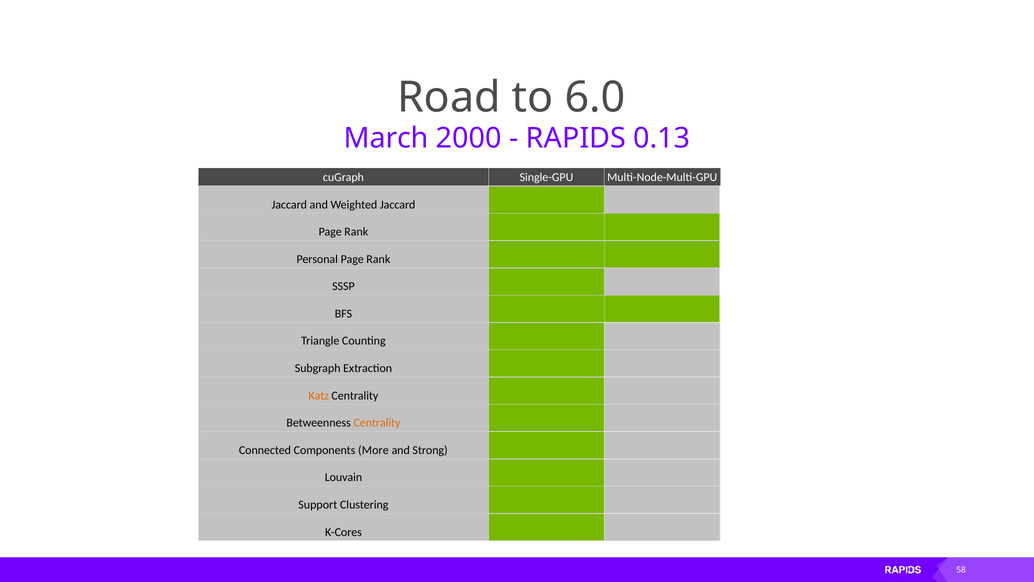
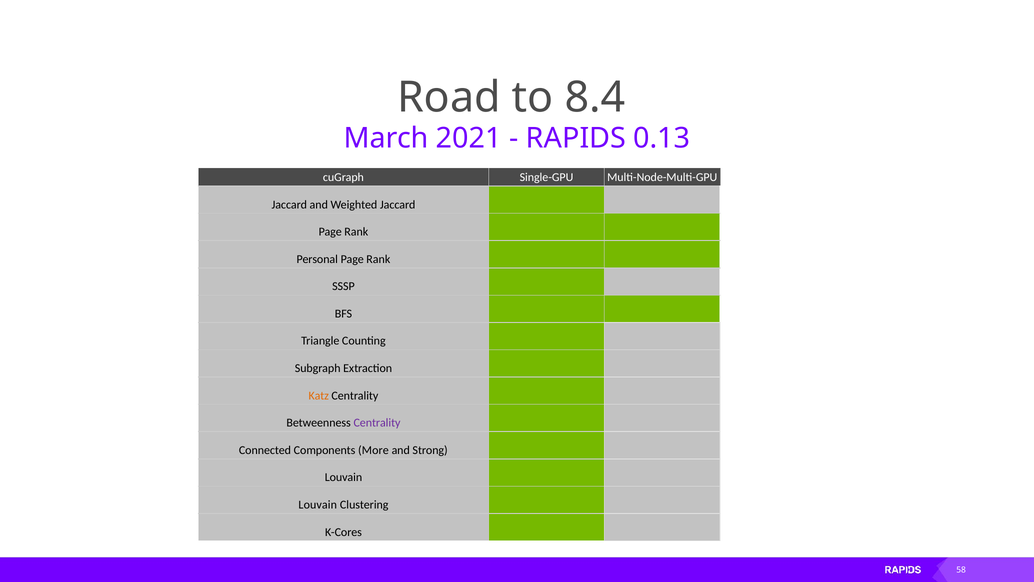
6.0: 6.0 -> 8.4
2000: 2000 -> 2021
Centrality at (377, 423) colour: orange -> purple
Support at (318, 504): Support -> Louvain
